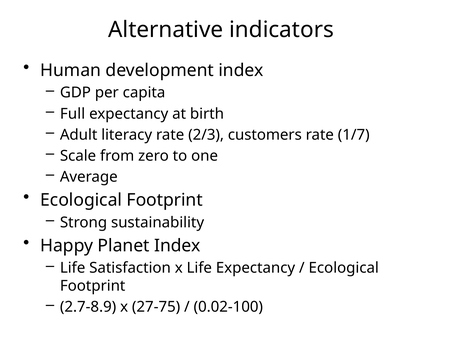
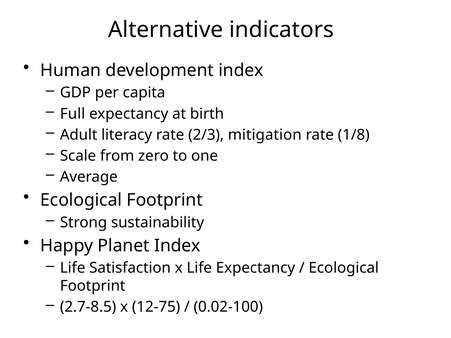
customers: customers -> mitigation
1/7: 1/7 -> 1/8
2.7-8.9: 2.7-8.9 -> 2.7-8.5
27-75: 27-75 -> 12-75
